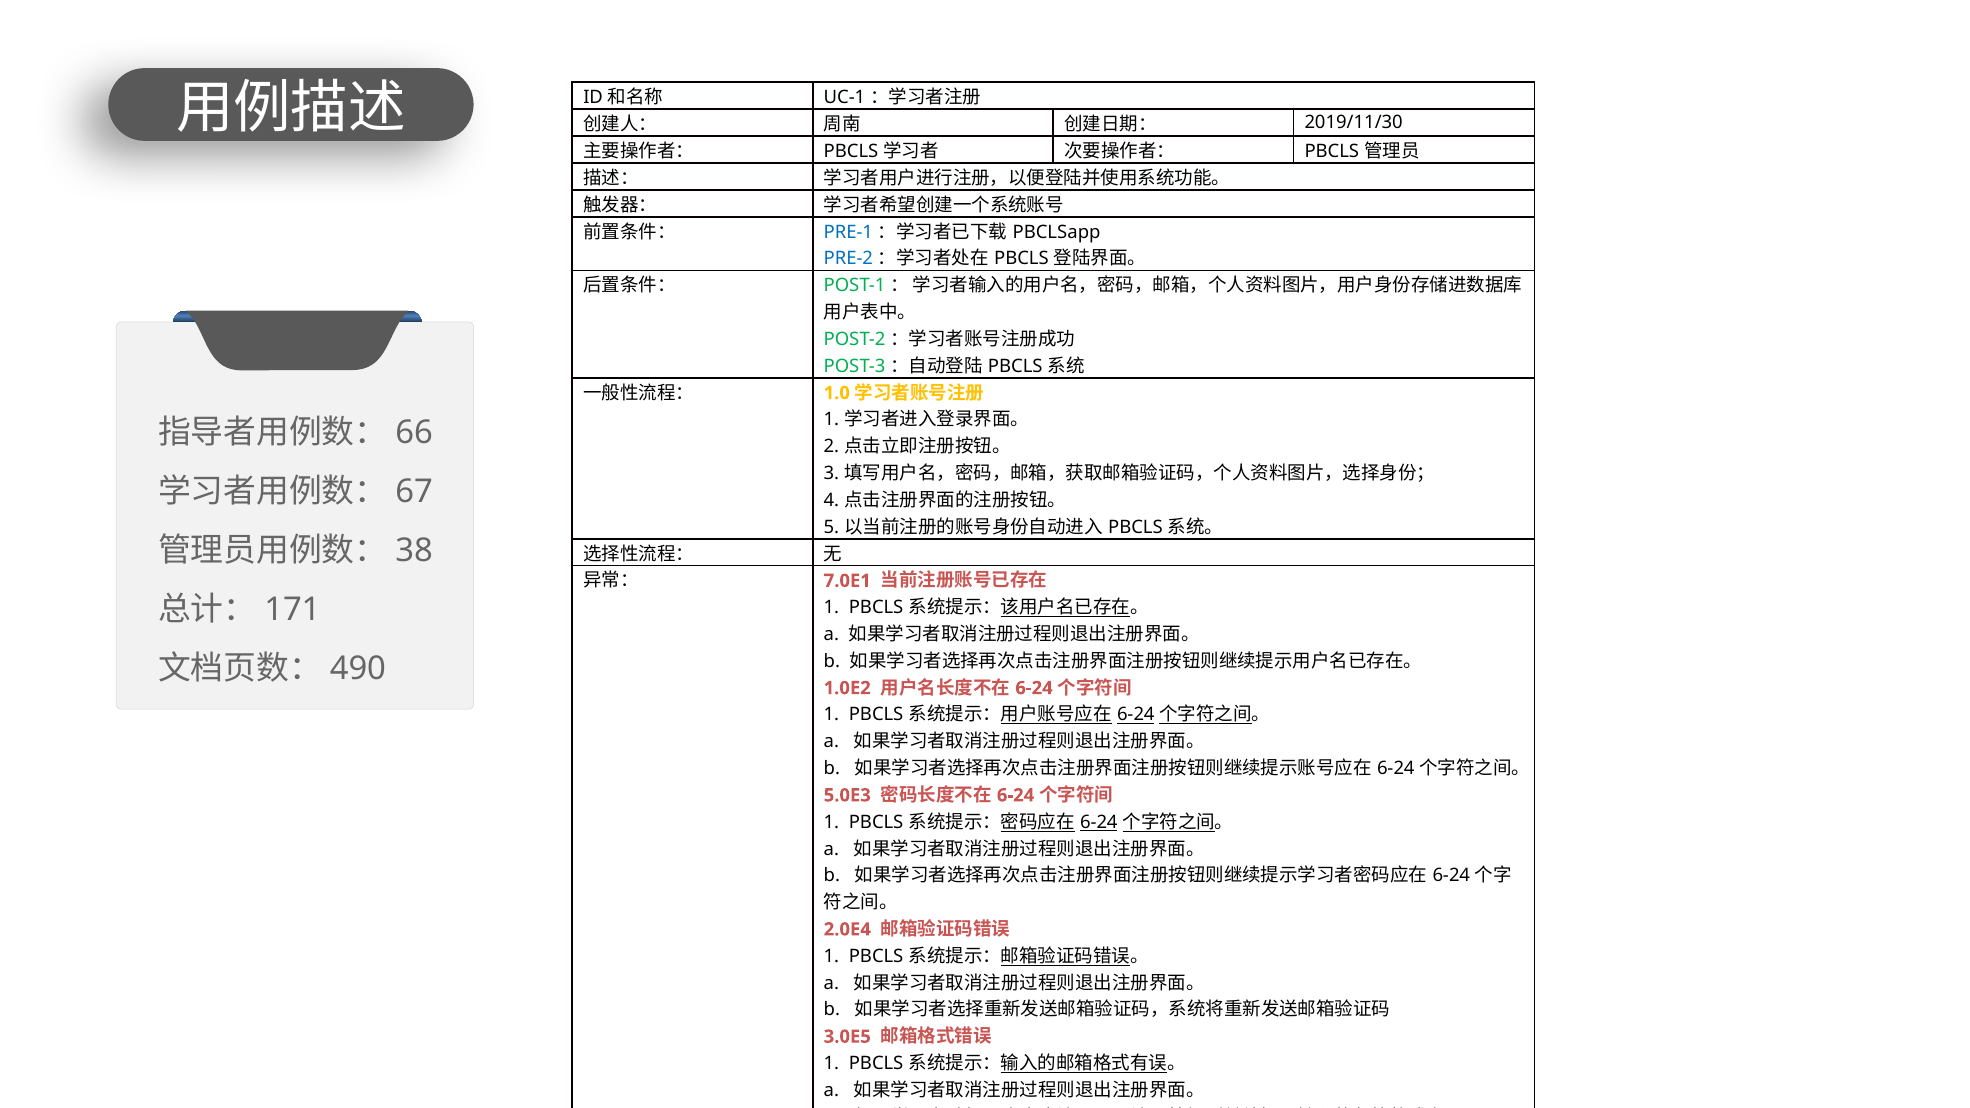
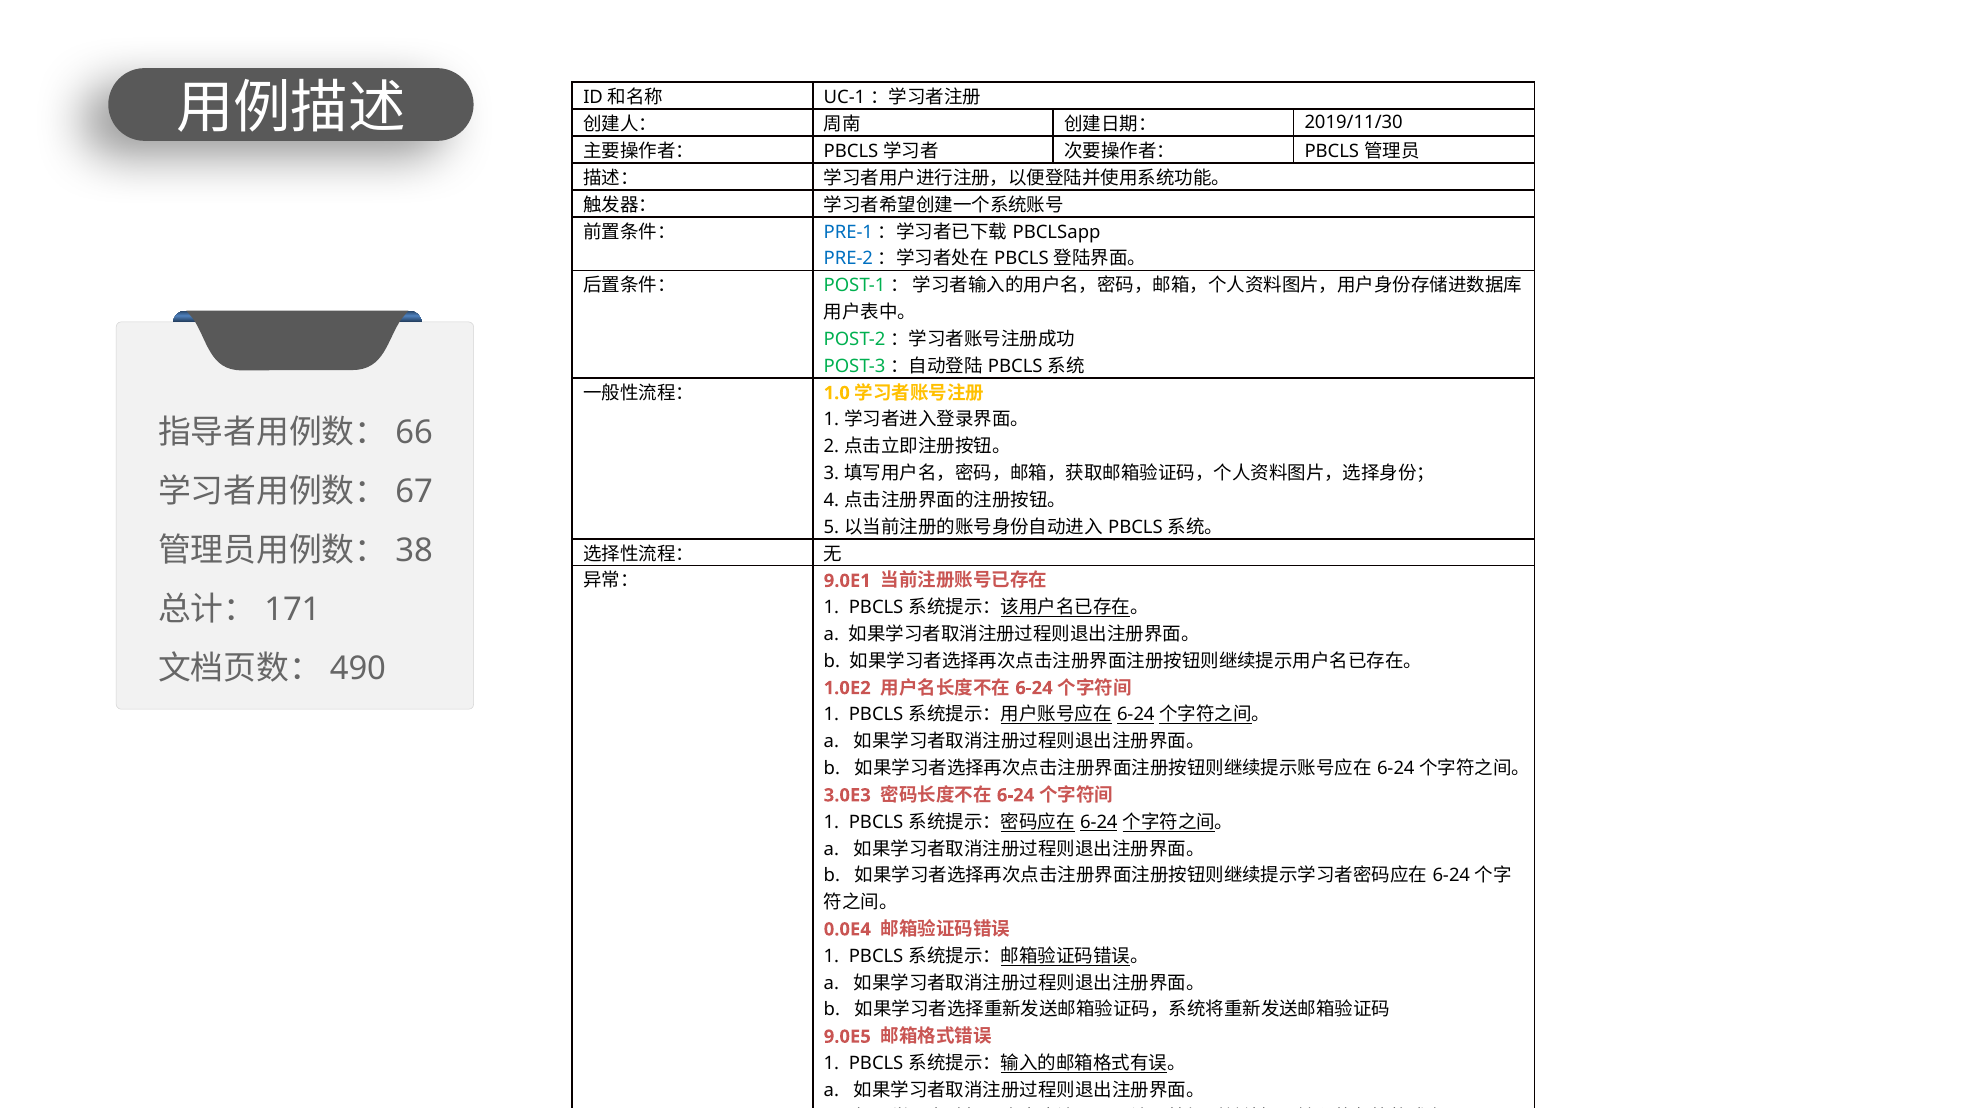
7.0E1: 7.0E1 -> 9.0E1
5.0E3: 5.0E3 -> 3.0E3
2.0E4: 2.0E4 -> 0.0E4
3.0E5: 3.0E5 -> 9.0E5
